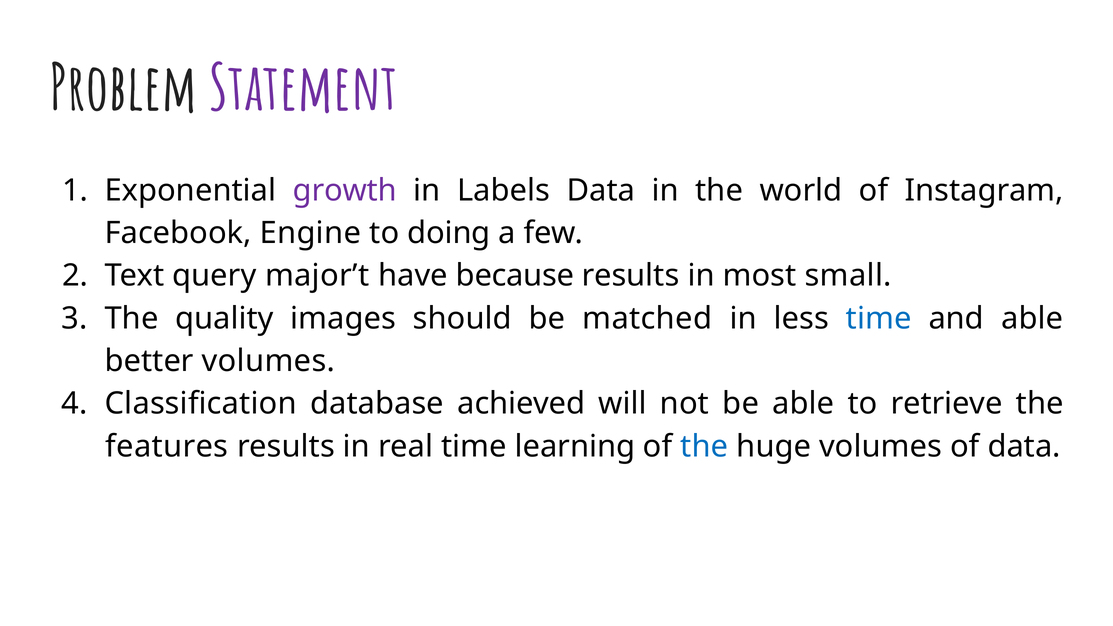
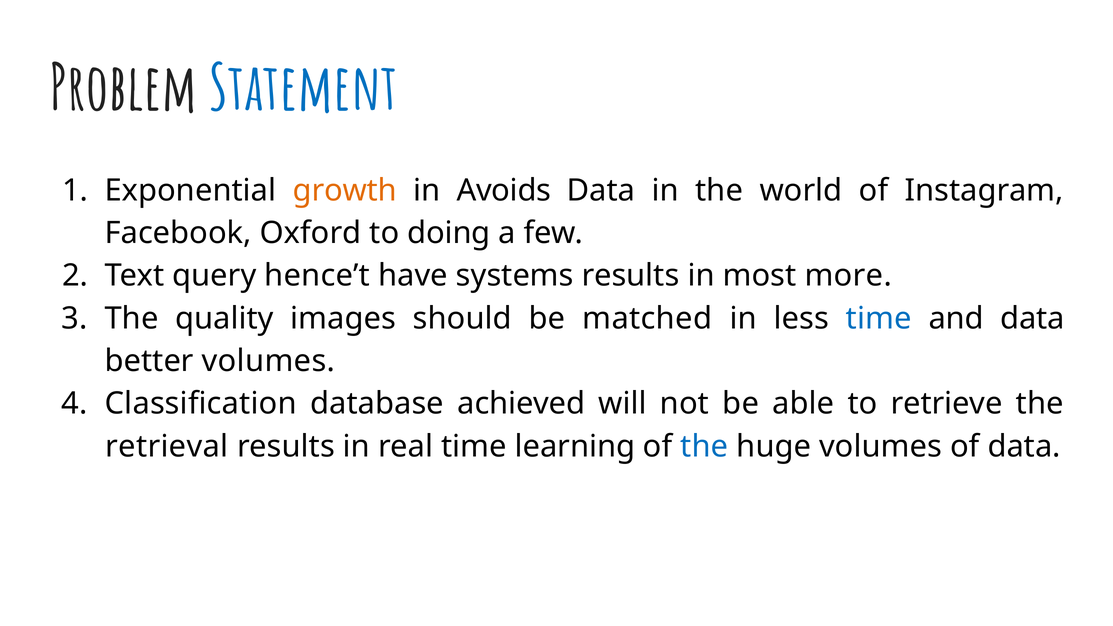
Statement colour: purple -> blue
growth colour: purple -> orange
Labels: Labels -> Avoids
Engine: Engine -> Oxford
major’t: major’t -> hence’t
because: because -> systems
small: small -> more
and able: able -> data
features: features -> retrieval
